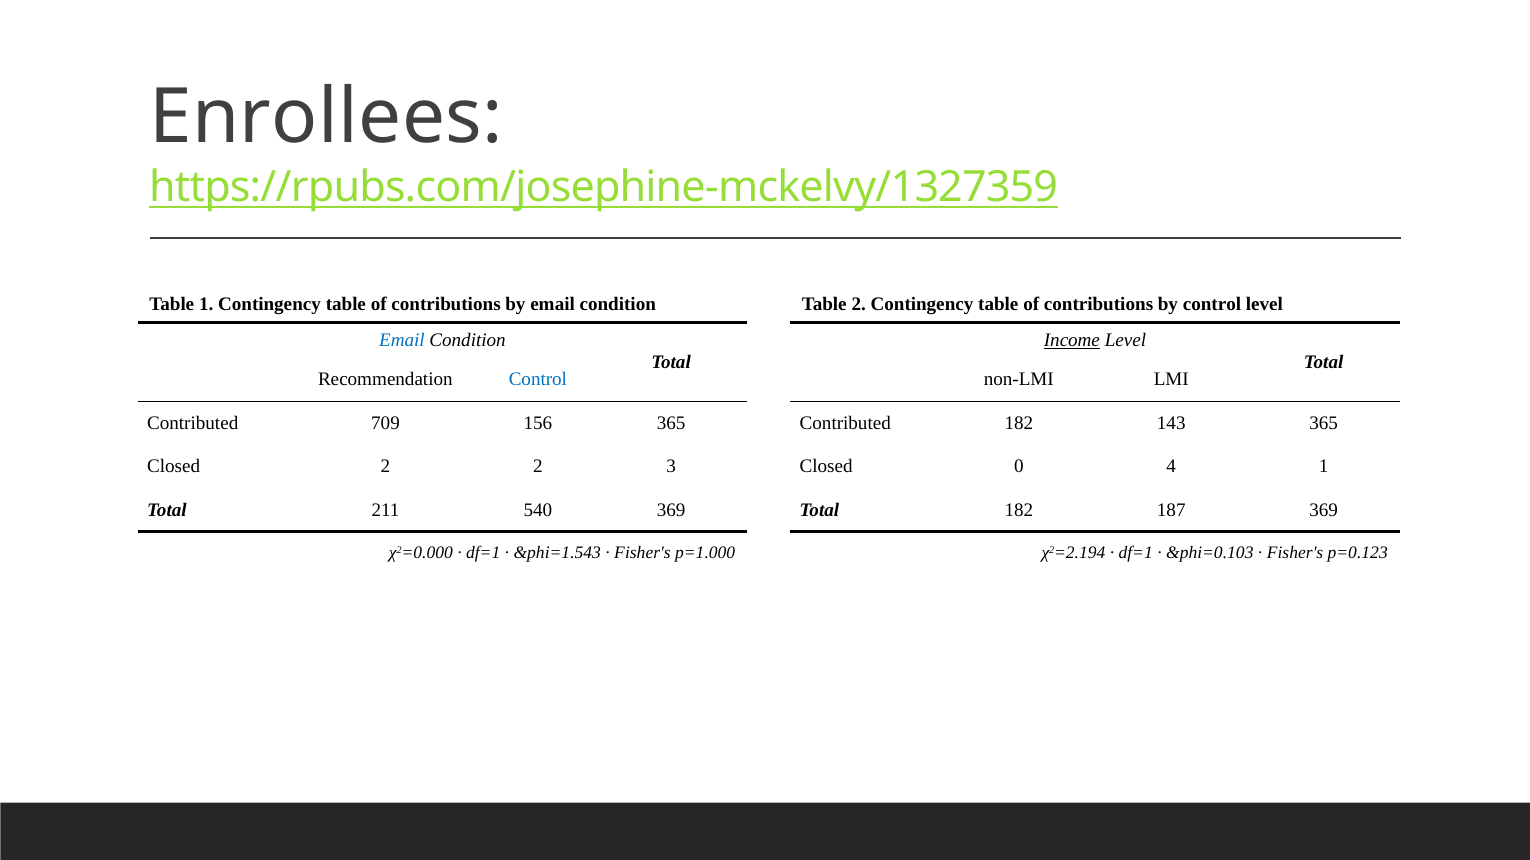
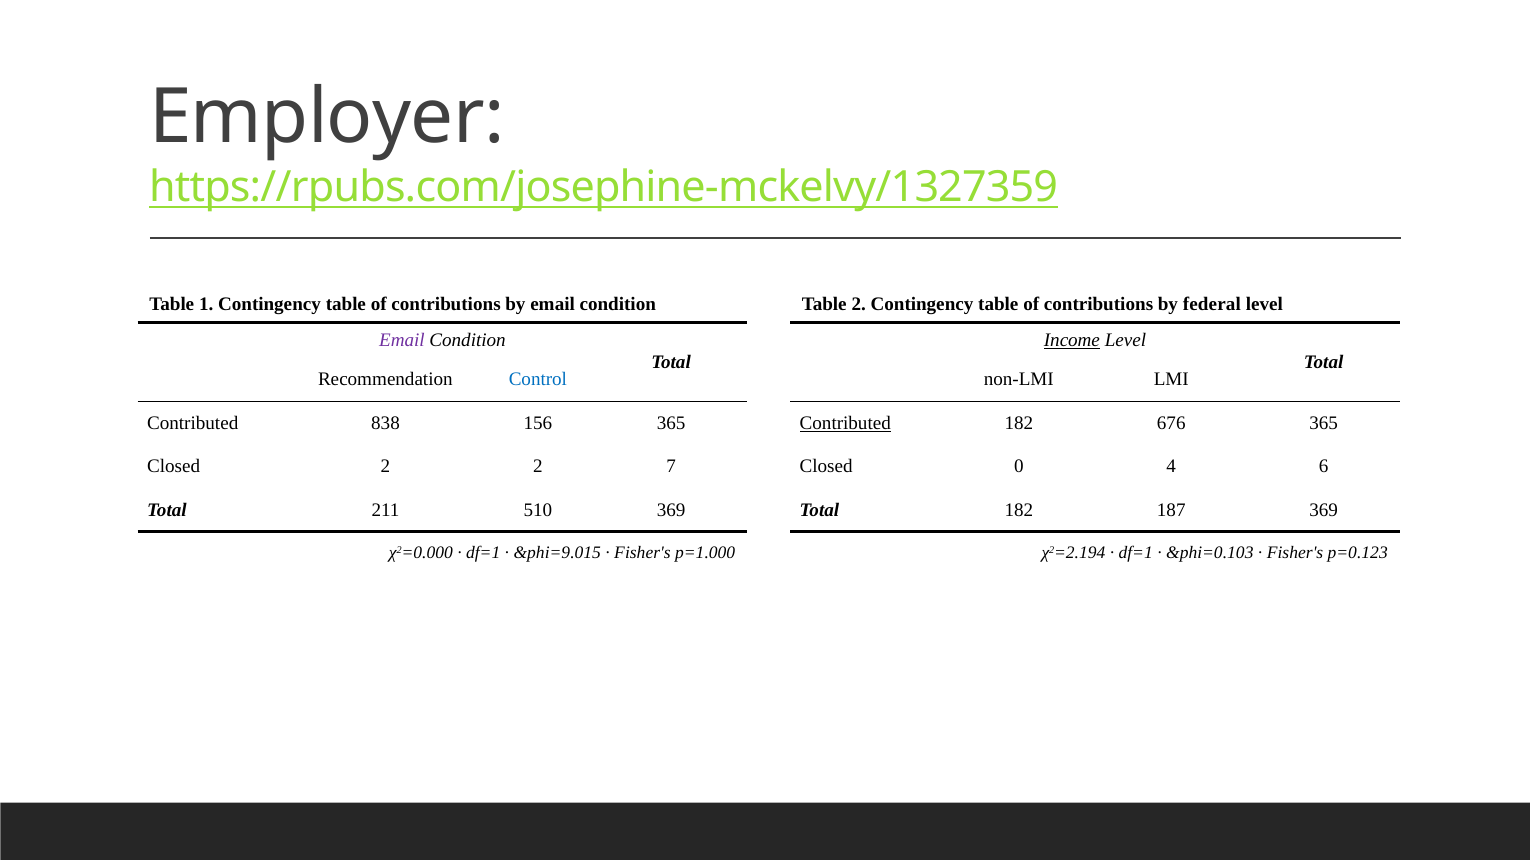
Enrollees: Enrollees -> Employer
by control: control -> federal
Email at (402, 340) colour: blue -> purple
709: 709 -> 838
Contributed at (845, 423) underline: none -> present
143: 143 -> 676
3: 3 -> 7
4 1: 1 -> 6
540: 540 -> 510
&phi=1.543: &phi=1.543 -> &phi=9.015
